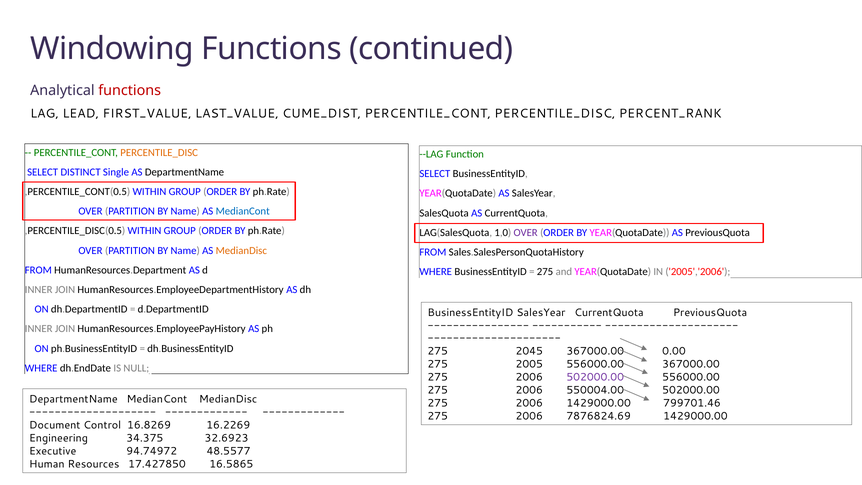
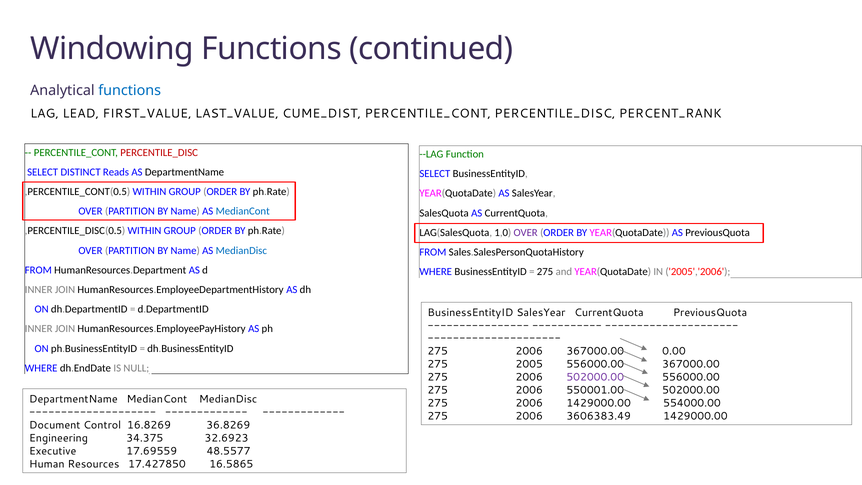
functions at (130, 91) colour: red -> blue
PERCENTILE_DISC at (159, 152) colour: orange -> red
Single: Single -> Reads
MedianDisc at (241, 250) colour: orange -> blue
2045 at (529, 351): 2045 -> 2006
550004.00: 550004.00 -> 550001.00
799701.46: 799701.46 -> 554000.00
7876824.69: 7876824.69 -> 3606383.49
16.2269: 16.2269 -> 36.8269
94.74972: 94.74972 -> 17.69559
